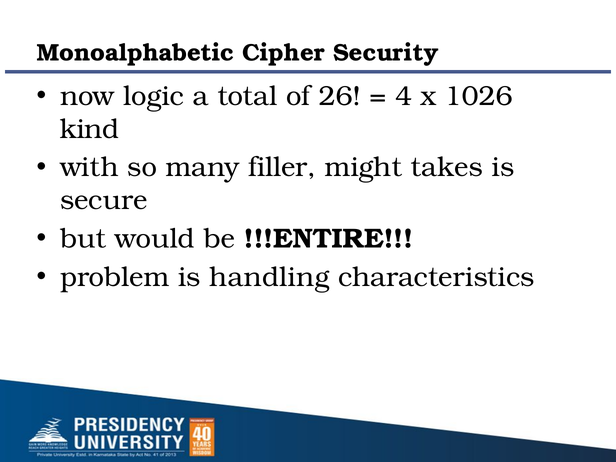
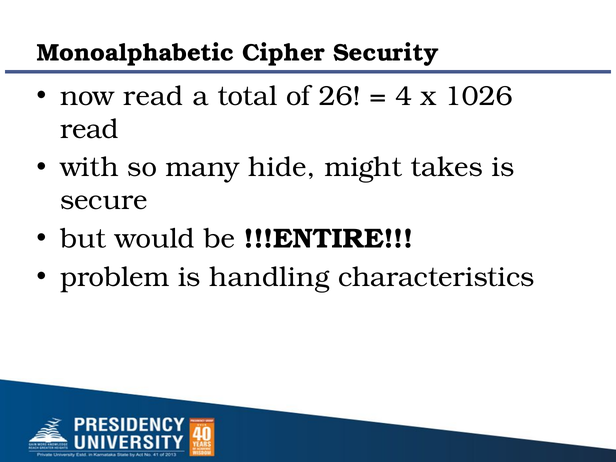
now logic: logic -> read
kind at (90, 129): kind -> read
filler: filler -> hide
